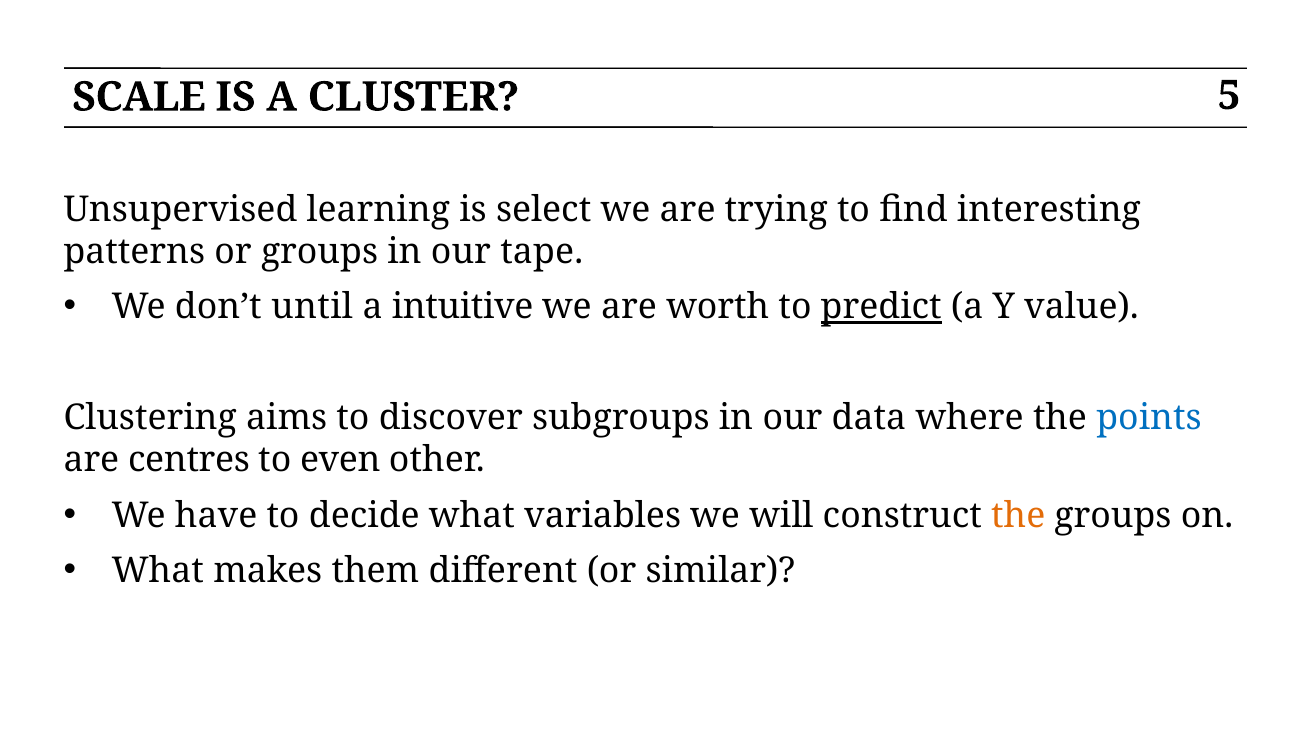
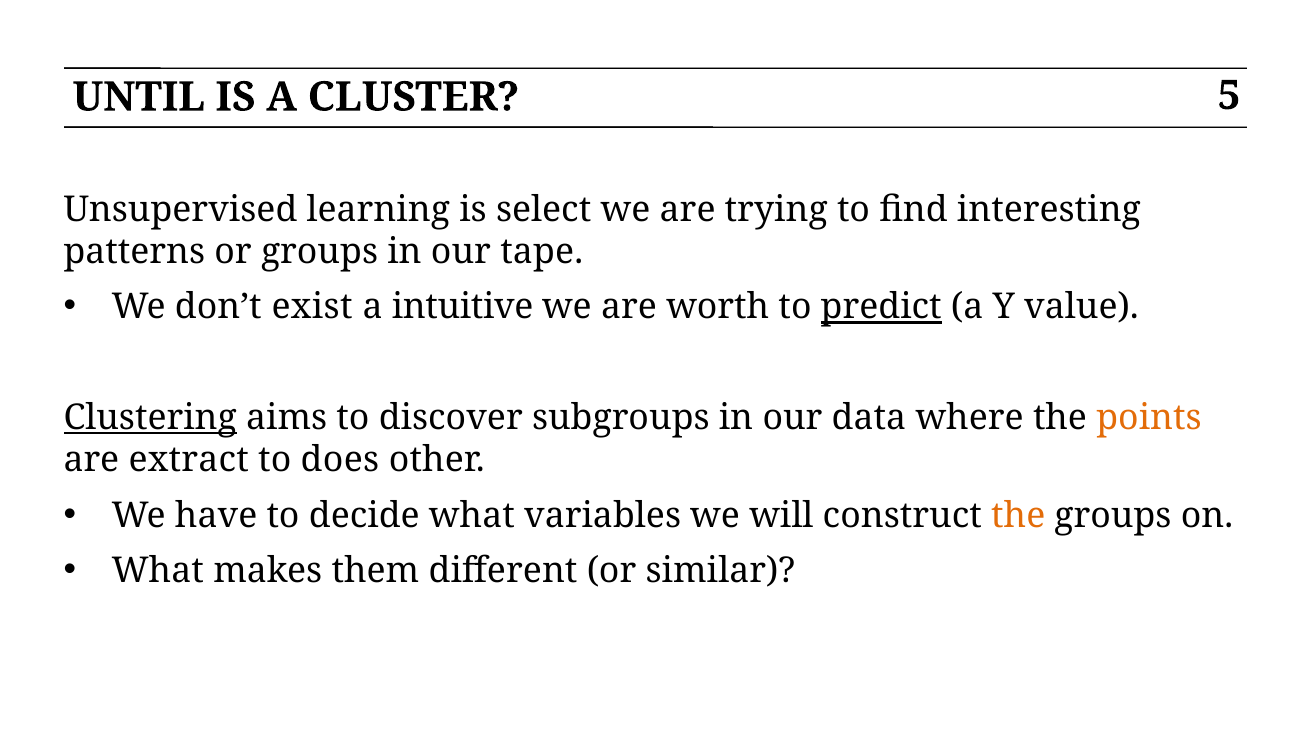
SCALE: SCALE -> UNTIL
until: until -> exist
Clustering underline: none -> present
points colour: blue -> orange
centres: centres -> extract
even: even -> does
